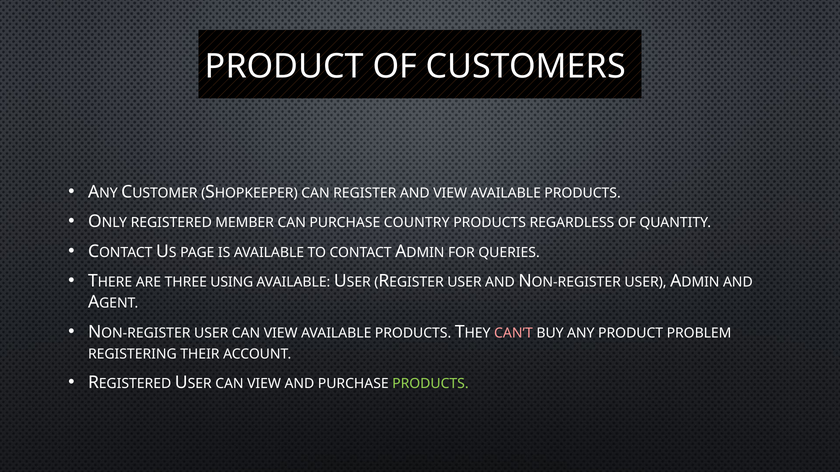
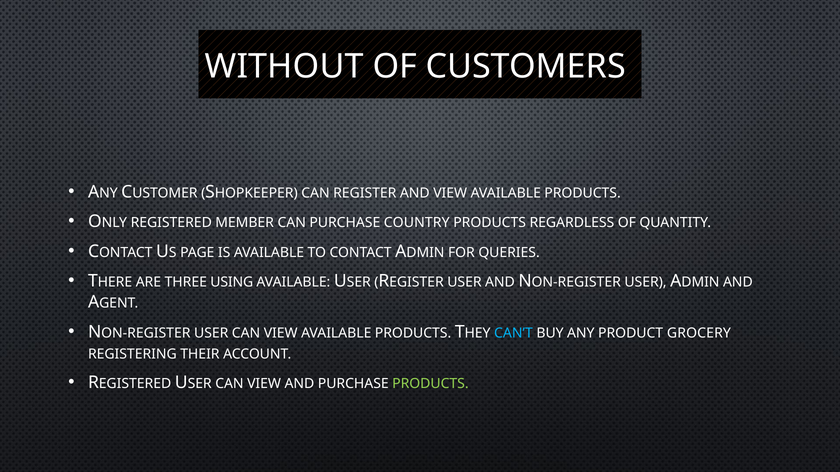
PRODUCT at (284, 67): PRODUCT -> WITHOUT
CAN’T colour: pink -> light blue
PROBLEM: PROBLEM -> GROCERY
